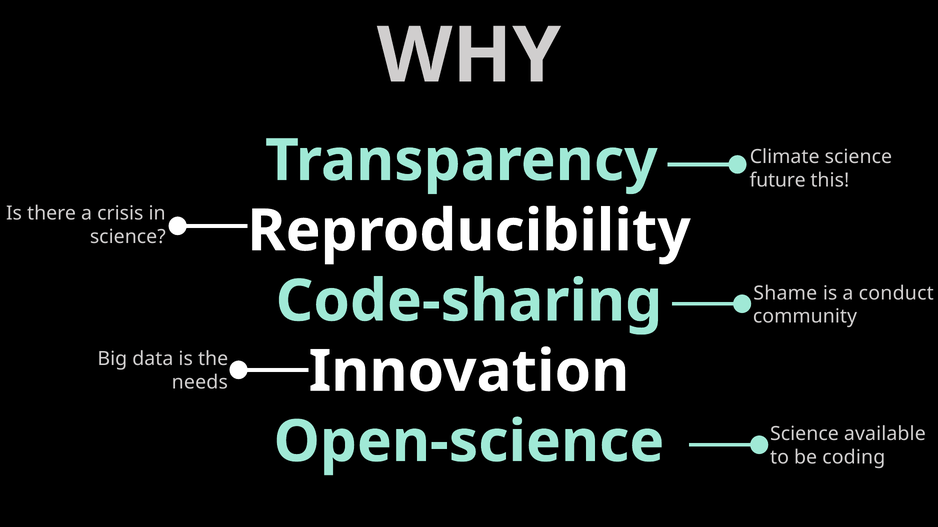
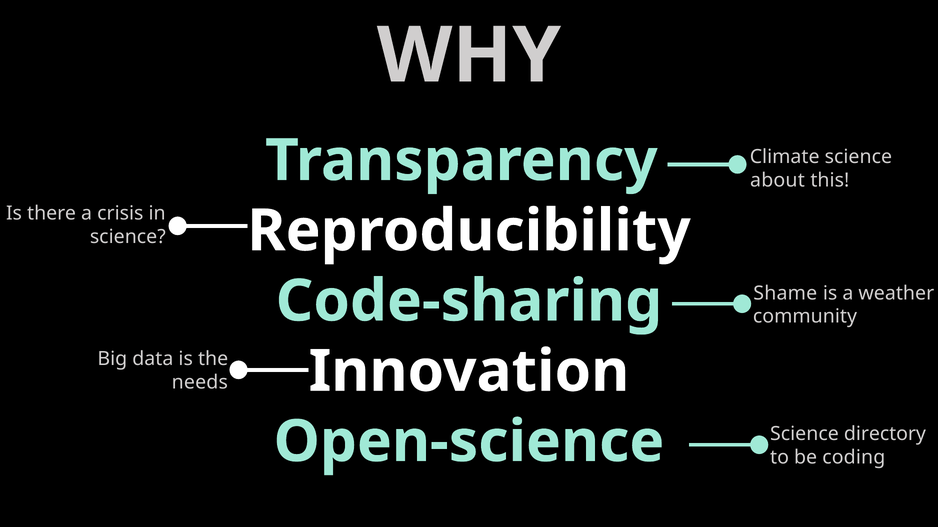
future: future -> about
conduct: conduct -> weather
available: available -> directory
